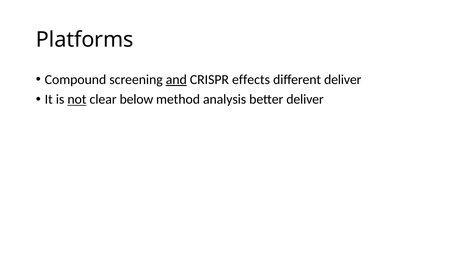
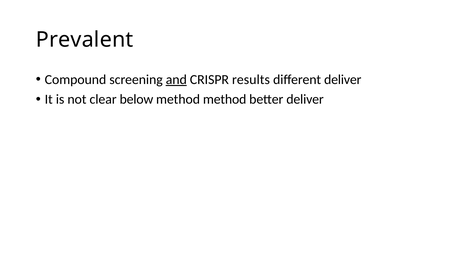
Platforms: Platforms -> Prevalent
effects: effects -> results
not underline: present -> none
method analysis: analysis -> method
